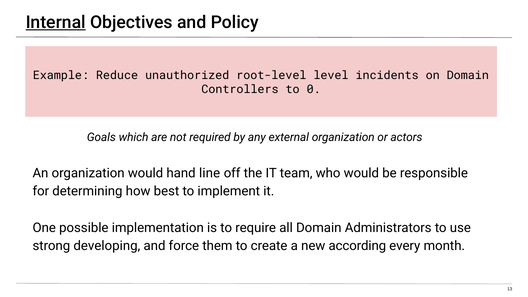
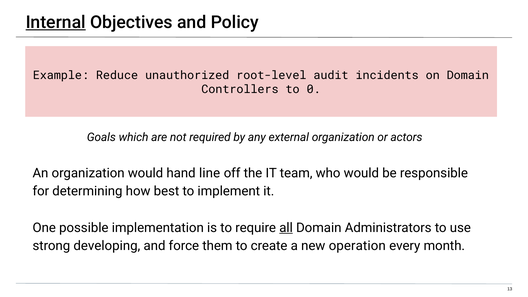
level: level -> audit
all underline: none -> present
according: according -> operation
